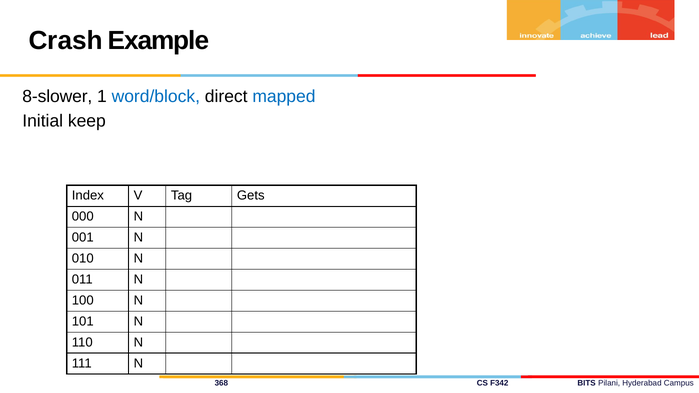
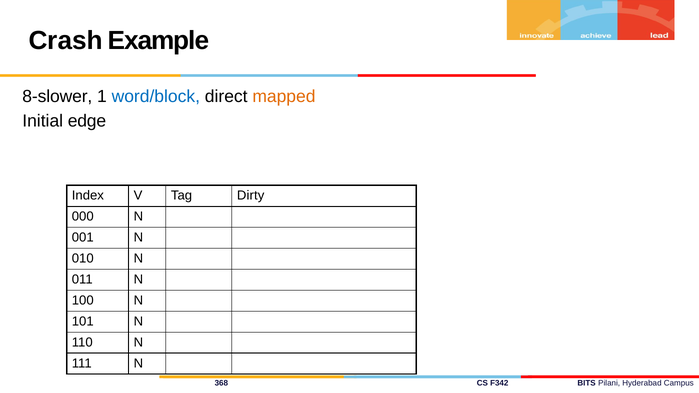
mapped colour: blue -> orange
keep: keep -> edge
Gets: Gets -> Dirty
